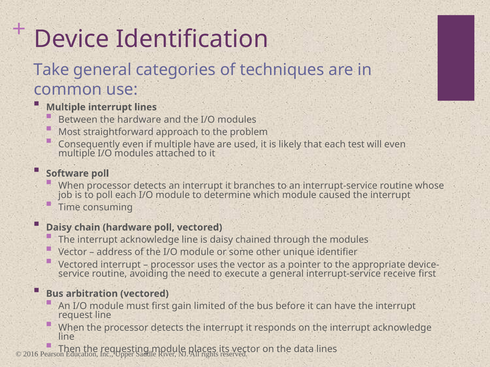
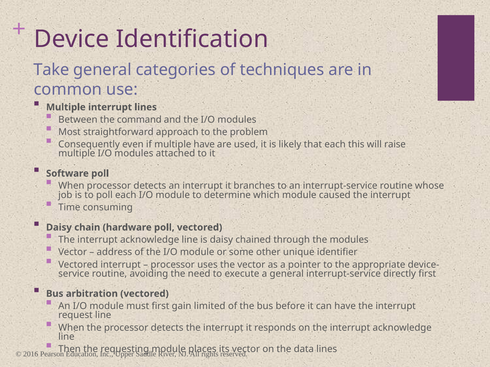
the hardware: hardware -> command
test: test -> this
will even: even -> raise
receive: receive -> directly
